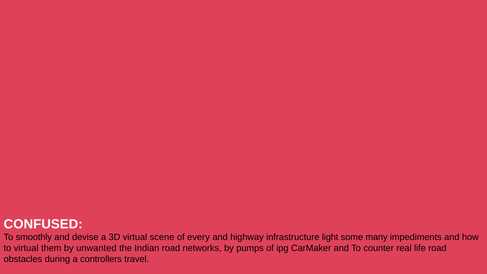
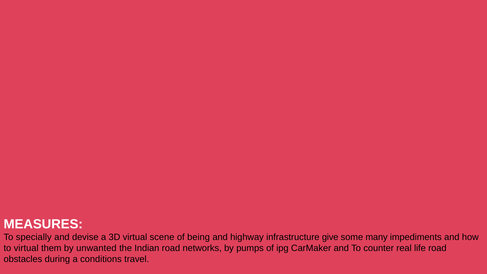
CONFUSED: CONFUSED -> MEASURES
smoothly: smoothly -> specially
every: every -> being
light: light -> give
controllers: controllers -> conditions
